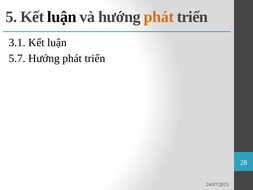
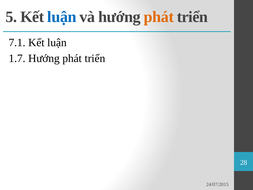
luận at (62, 17) colour: black -> blue
3.1: 3.1 -> 7.1
5.7: 5.7 -> 1.7
